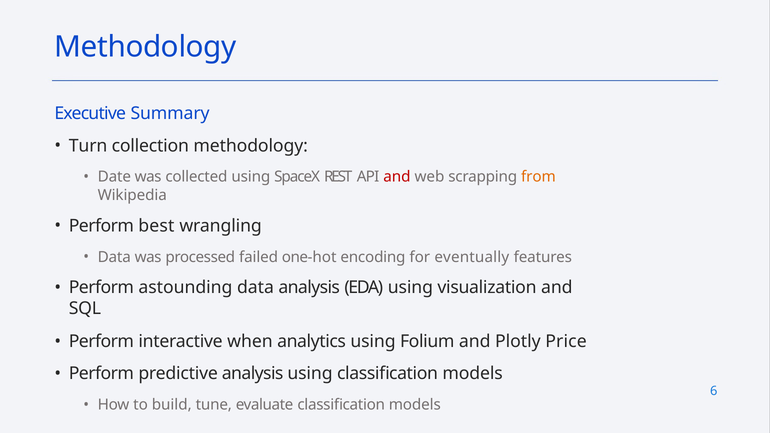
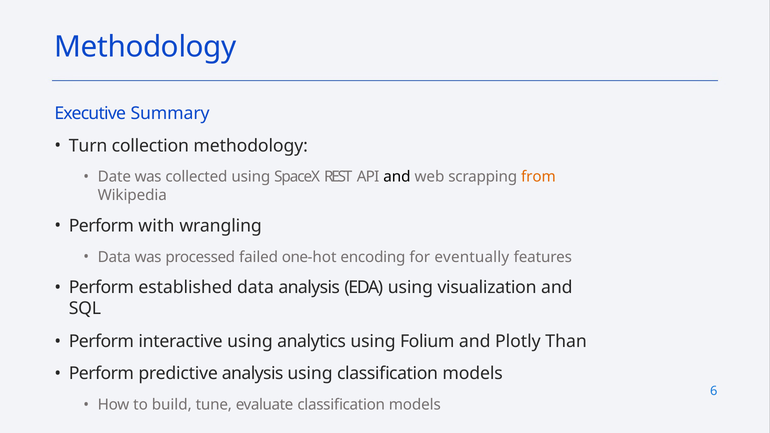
and at (397, 177) colour: red -> black
best: best -> with
astounding: astounding -> established
interactive when: when -> using
Price: Price -> Than
